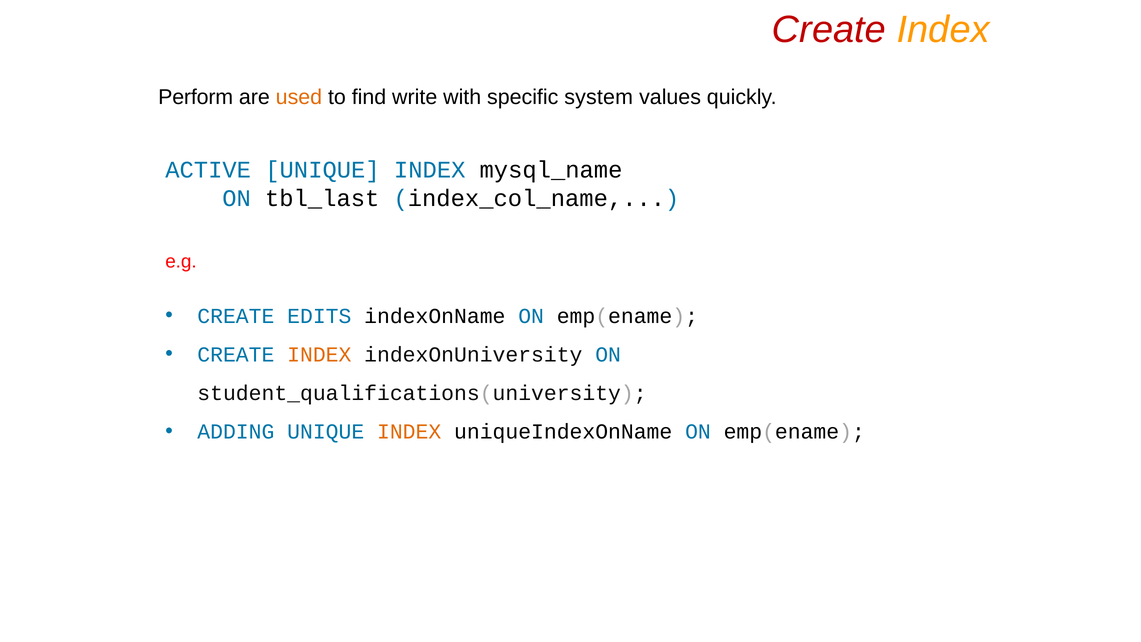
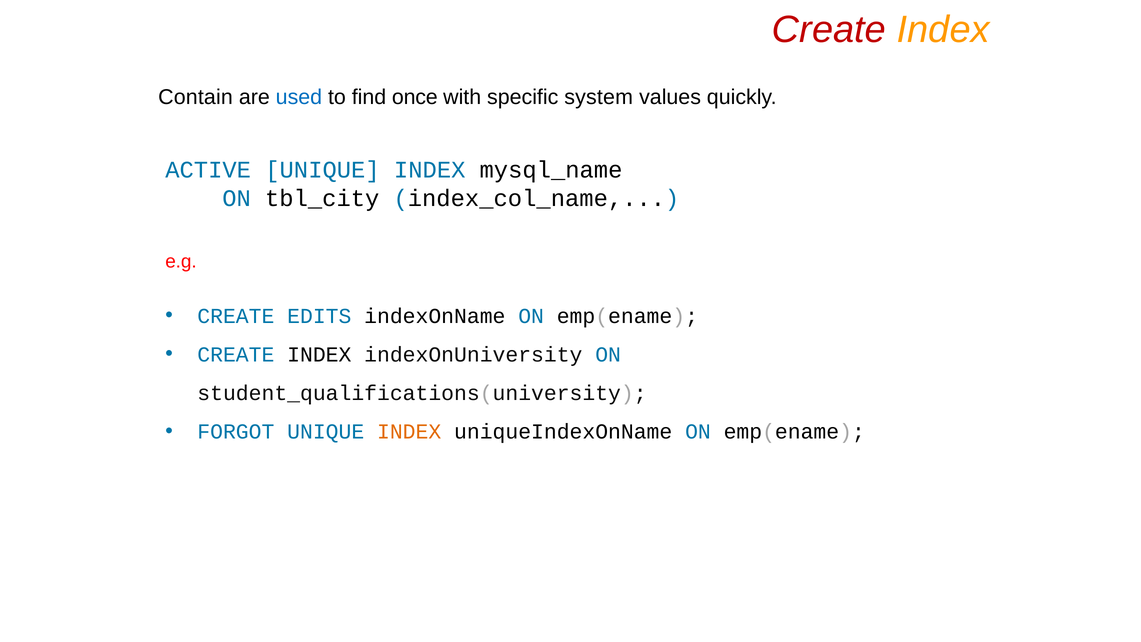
Perform: Perform -> Contain
used colour: orange -> blue
write: write -> once
tbl_last: tbl_last -> tbl_city
INDEX at (319, 354) colour: orange -> black
ADDING: ADDING -> FORGOT
